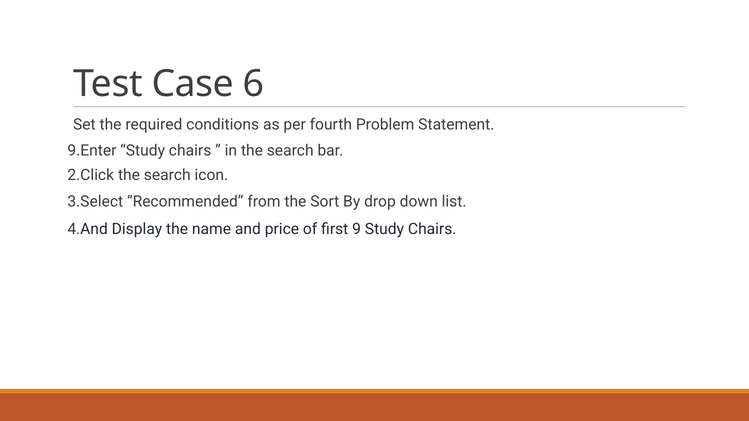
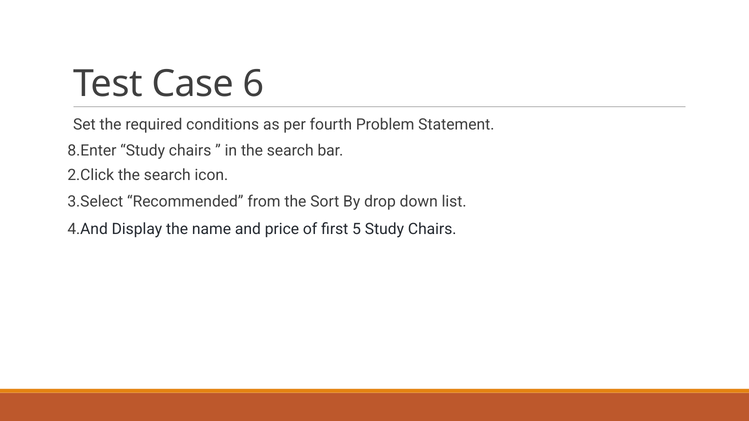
9.Enter: 9.Enter -> 8.Enter
9: 9 -> 5
